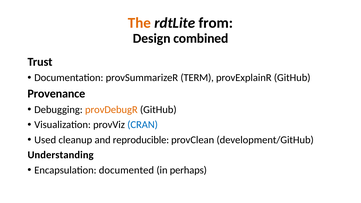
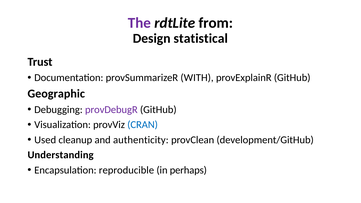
The colour: orange -> purple
combined: combined -> statistical
TERM: TERM -> WITH
Provenance: Provenance -> Geographic
provDebugR colour: orange -> purple
reproducible: reproducible -> authenticity
documented: documented -> reproducible
